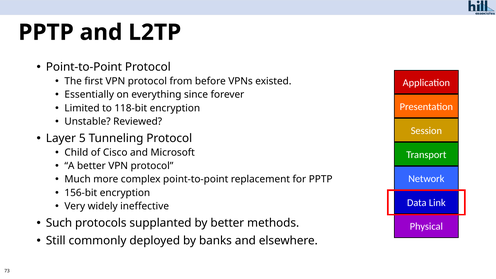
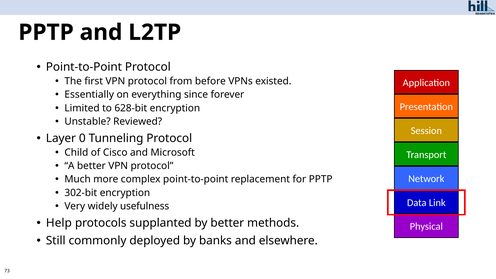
118-bit: 118-bit -> 628-bit
5: 5 -> 0
156-bit: 156-bit -> 302-bit
ineffective: ineffective -> usefulness
Such: Such -> Help
